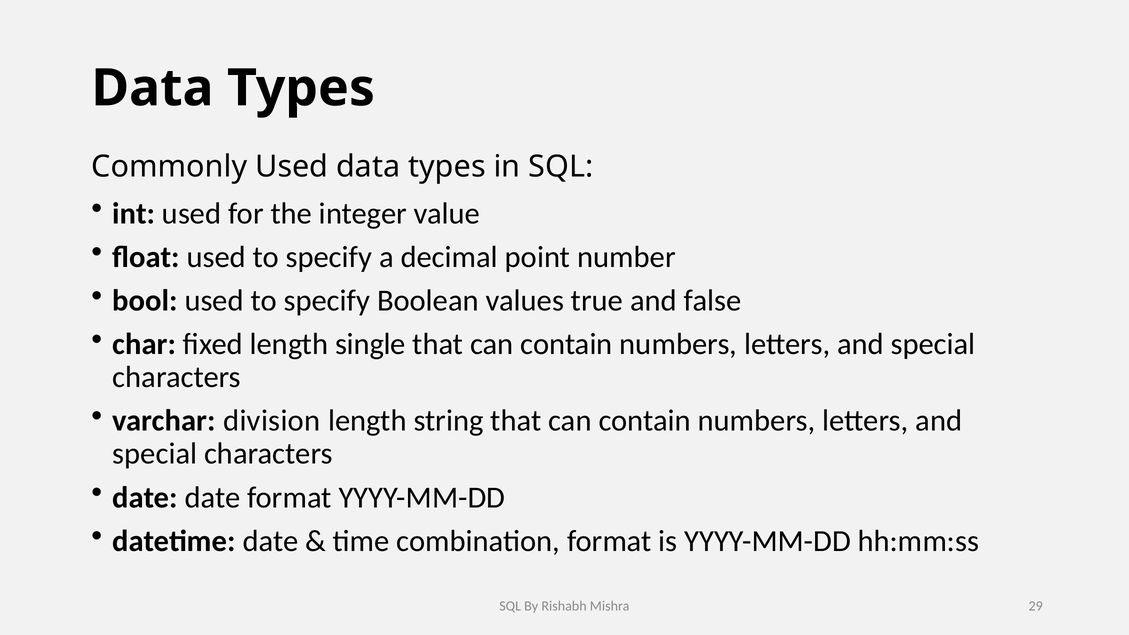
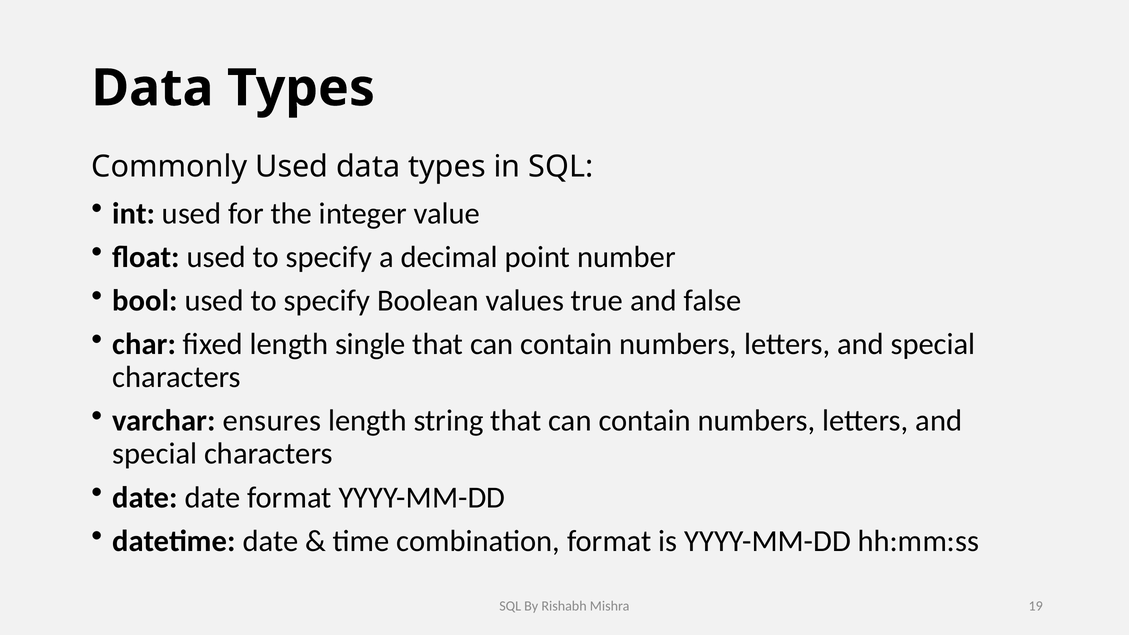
division: division -> ensures
29: 29 -> 19
